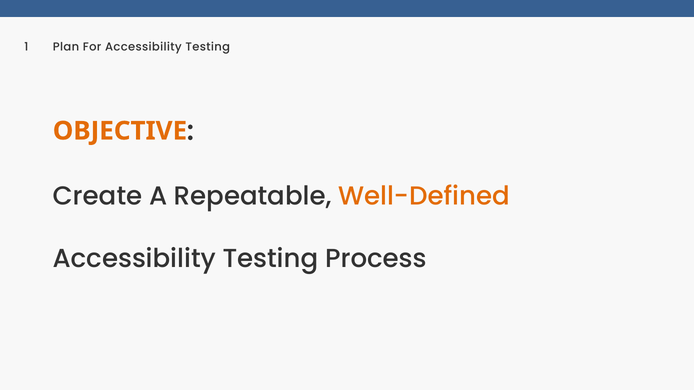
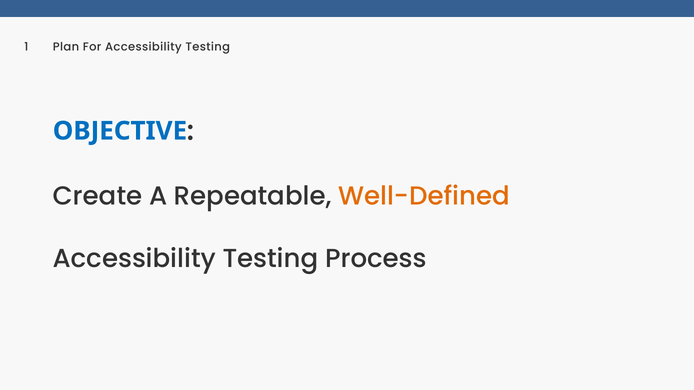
OBJECTIVE colour: orange -> blue
